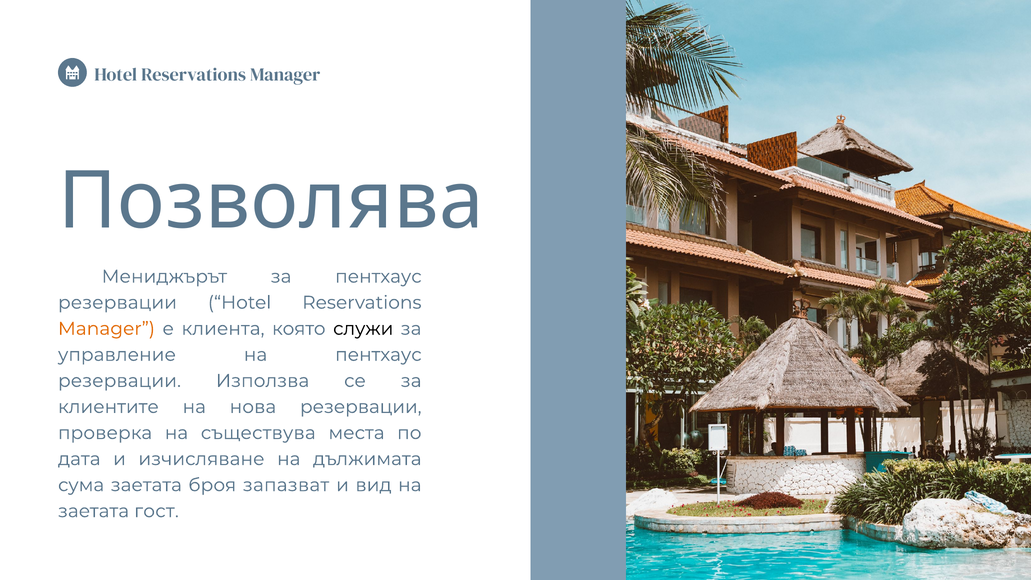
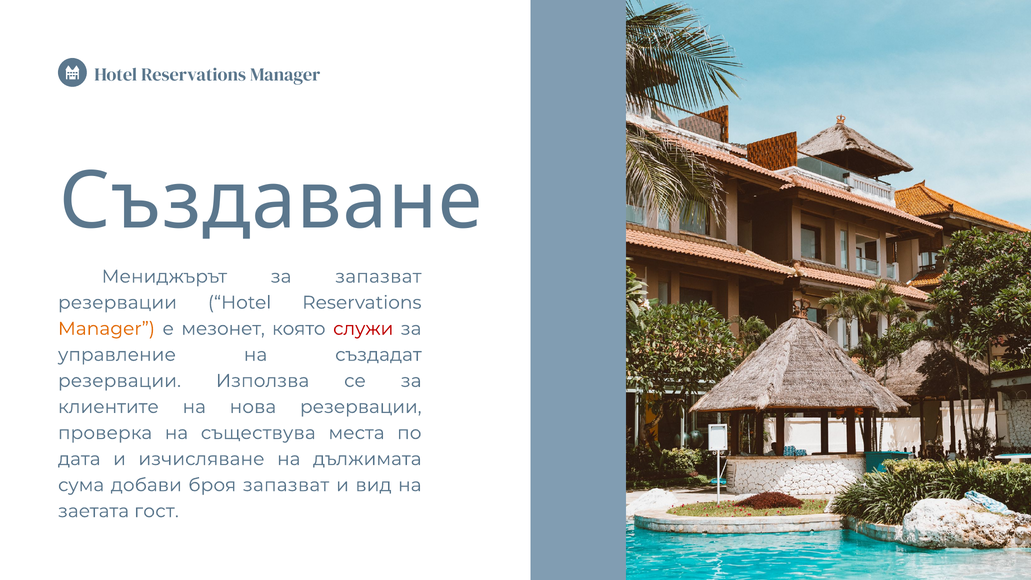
Позволява: Позволява -> Създаване
за пентхаус: пентхаус -> запазват
клиента: клиента -> мезонет
служи colour: black -> red
на пентхаус: пентхаус -> създадат
сума заетата: заетата -> добави
